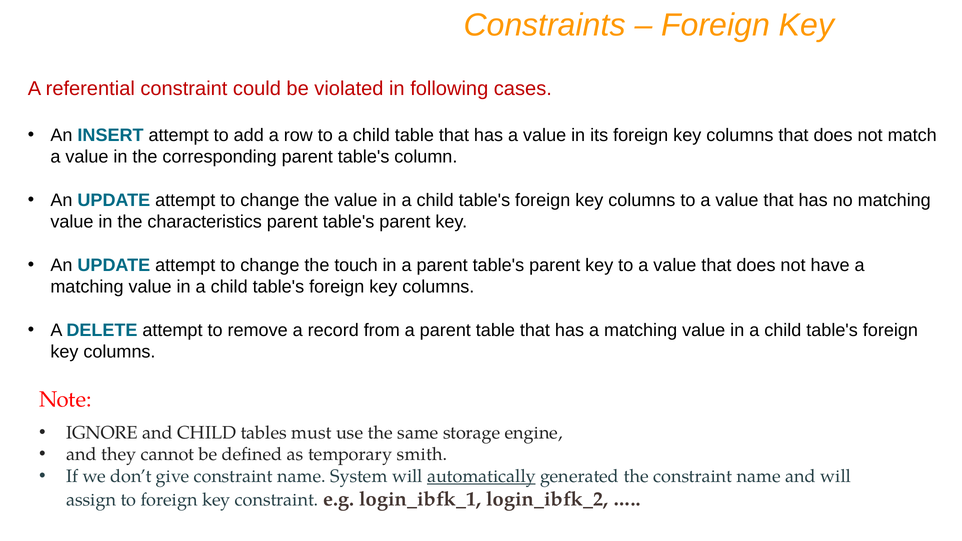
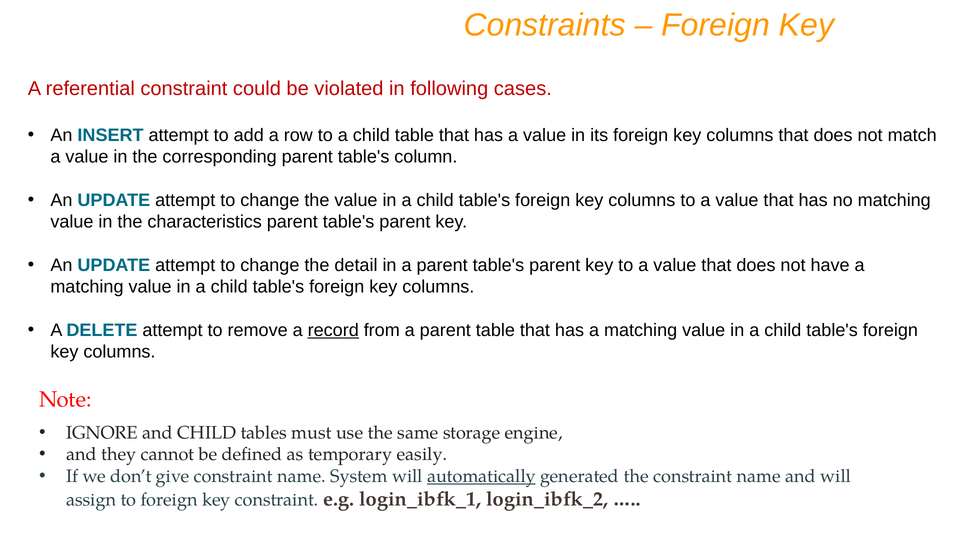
touch: touch -> detail
record underline: none -> present
smith: smith -> easily
